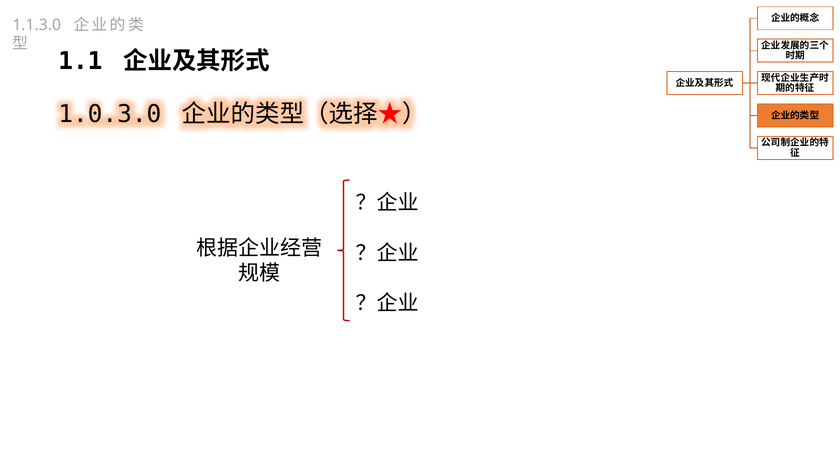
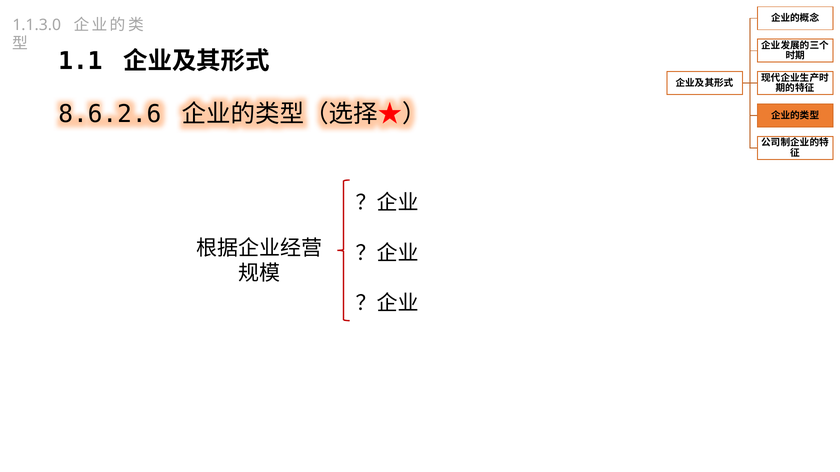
1.0.3.0: 1.0.3.0 -> 8.6.2.6
